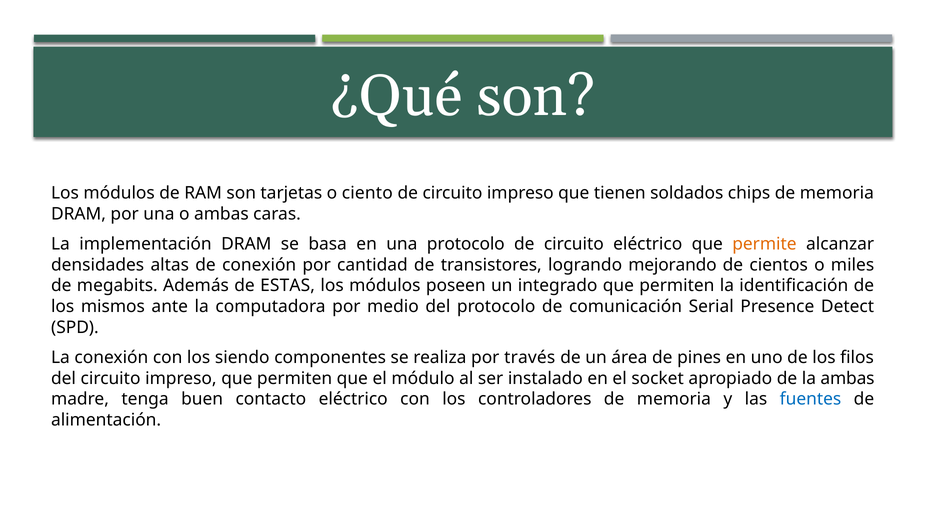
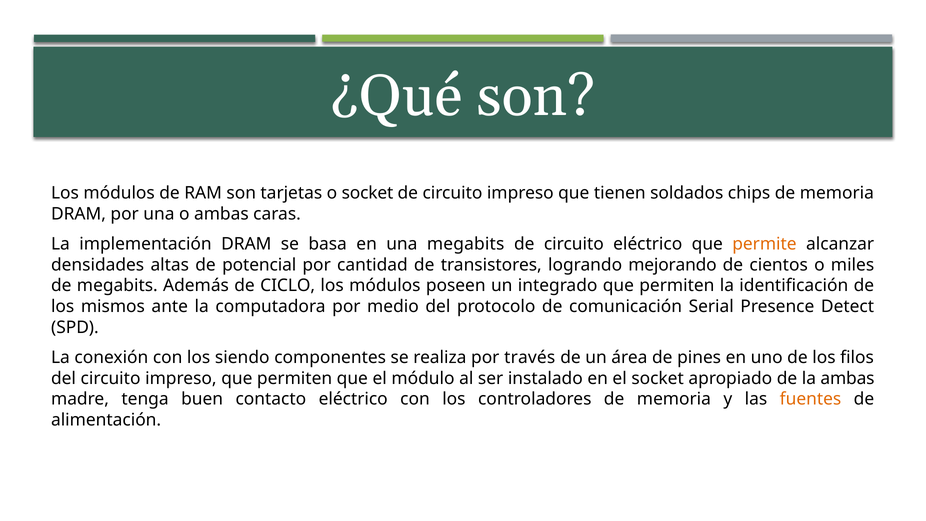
o ciento: ciento -> socket
una protocolo: protocolo -> megabits
de conexión: conexión -> potencial
ESTAS: ESTAS -> CICLO
fuentes colour: blue -> orange
